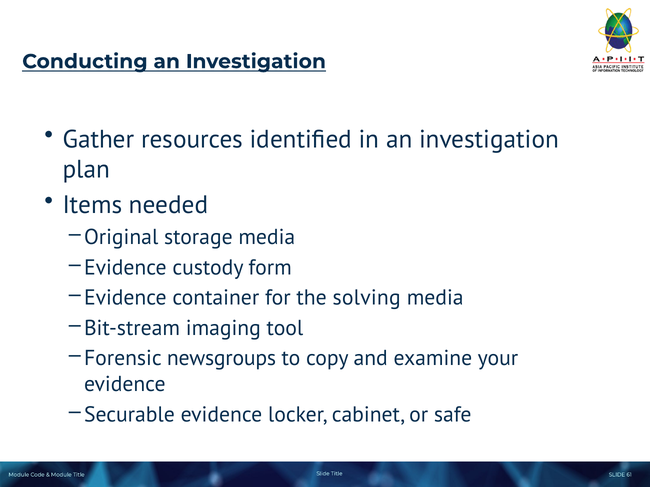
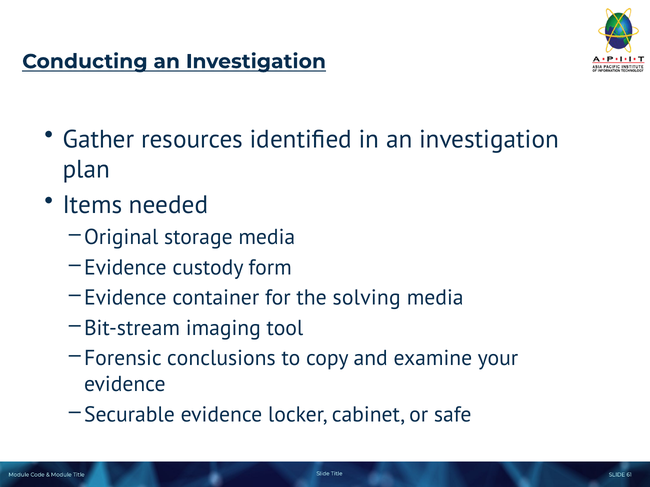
newsgroups: newsgroups -> conclusions
